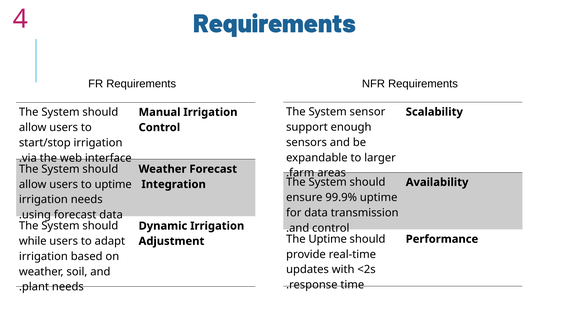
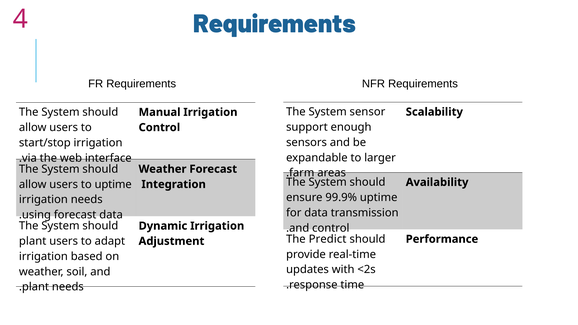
The Uptime: Uptime -> Predict
while at (33, 241): while -> plant
